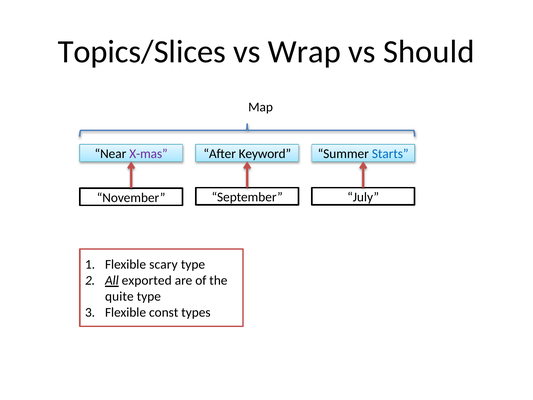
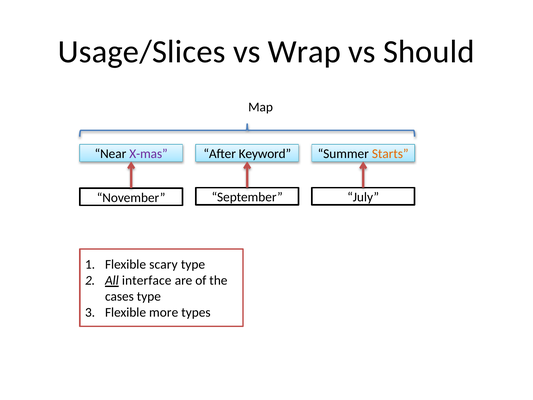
Topics/Slices: Topics/Slices -> Usage/Slices
Starts colour: blue -> orange
exported: exported -> interface
quite: quite -> cases
const: const -> more
